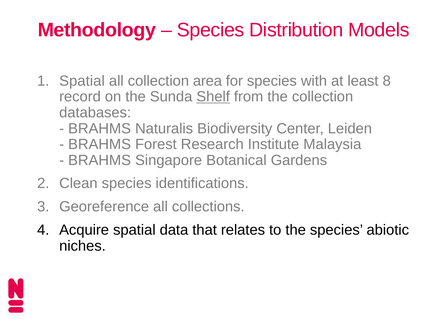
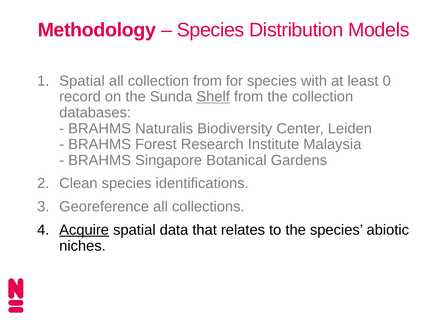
collection area: area -> from
8: 8 -> 0
Acquire underline: none -> present
